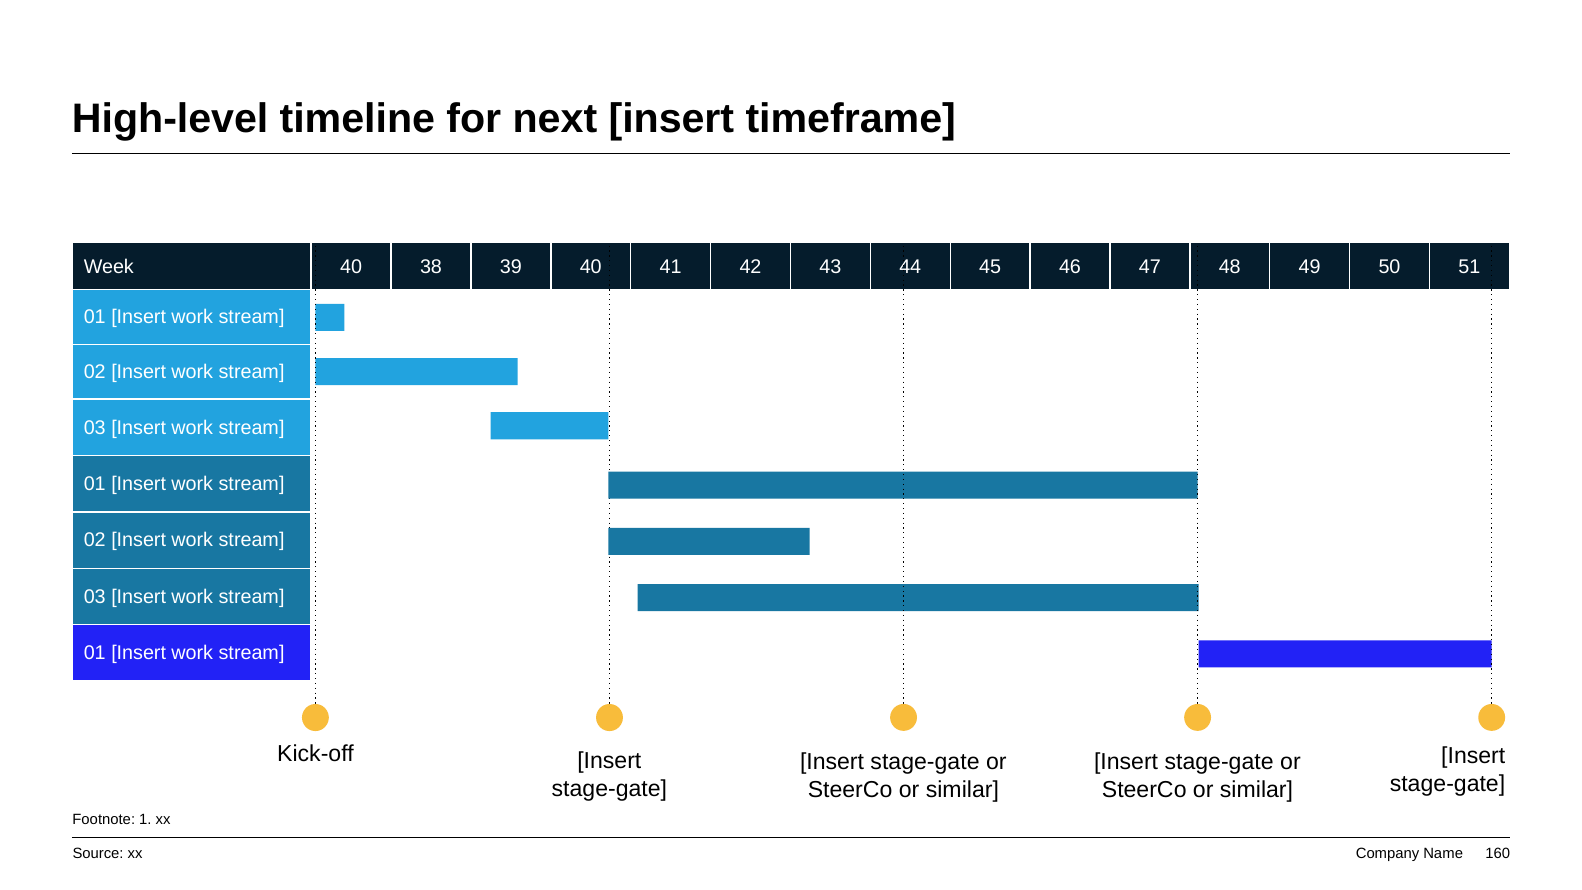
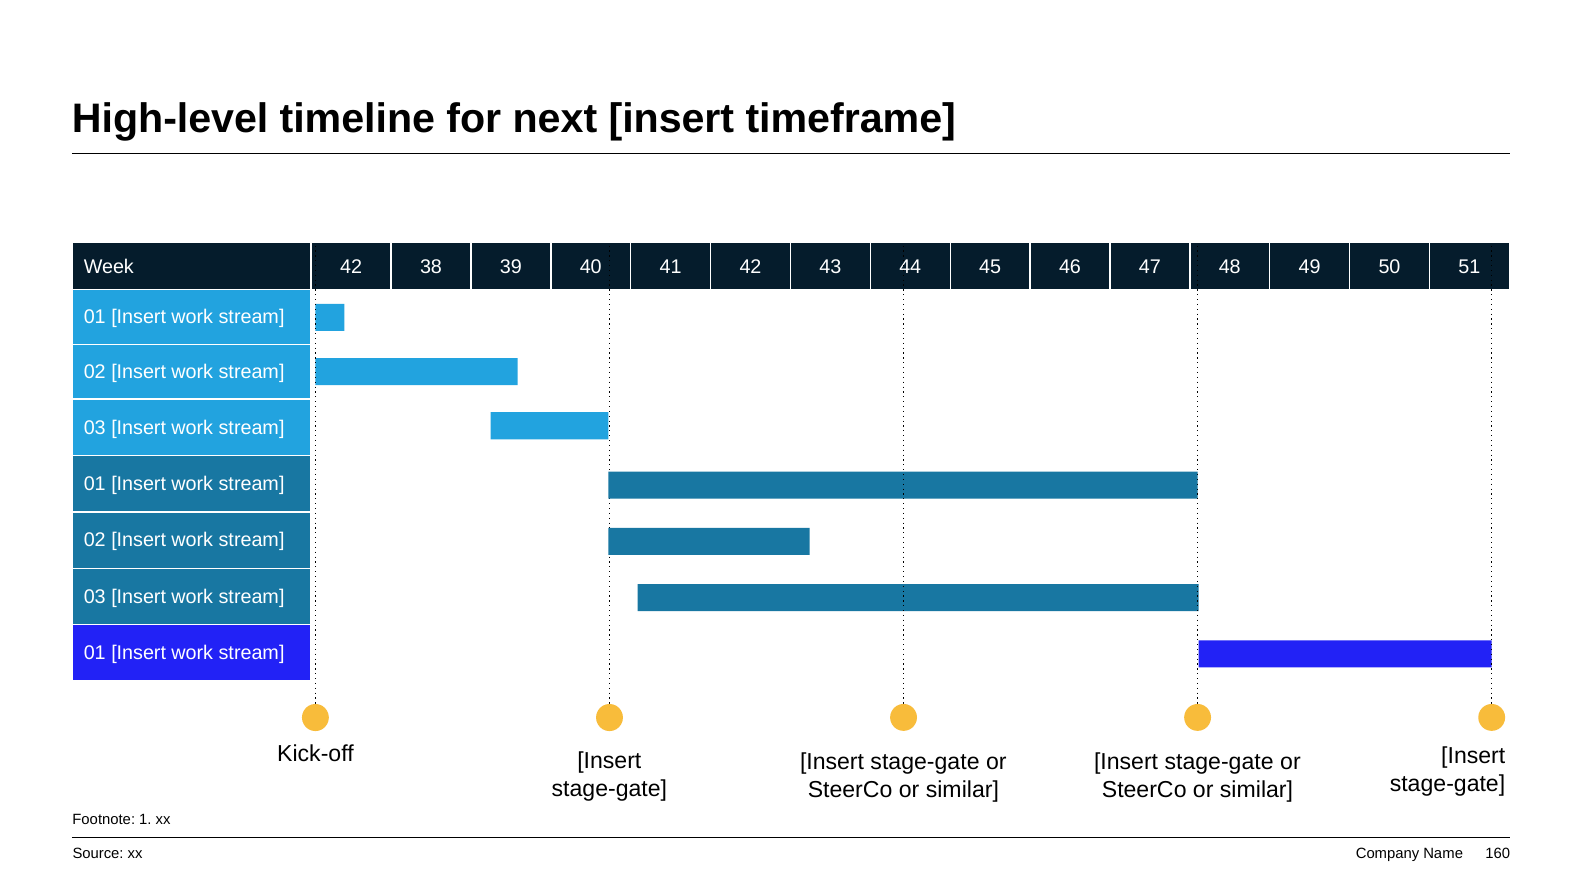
Week 40: 40 -> 42
